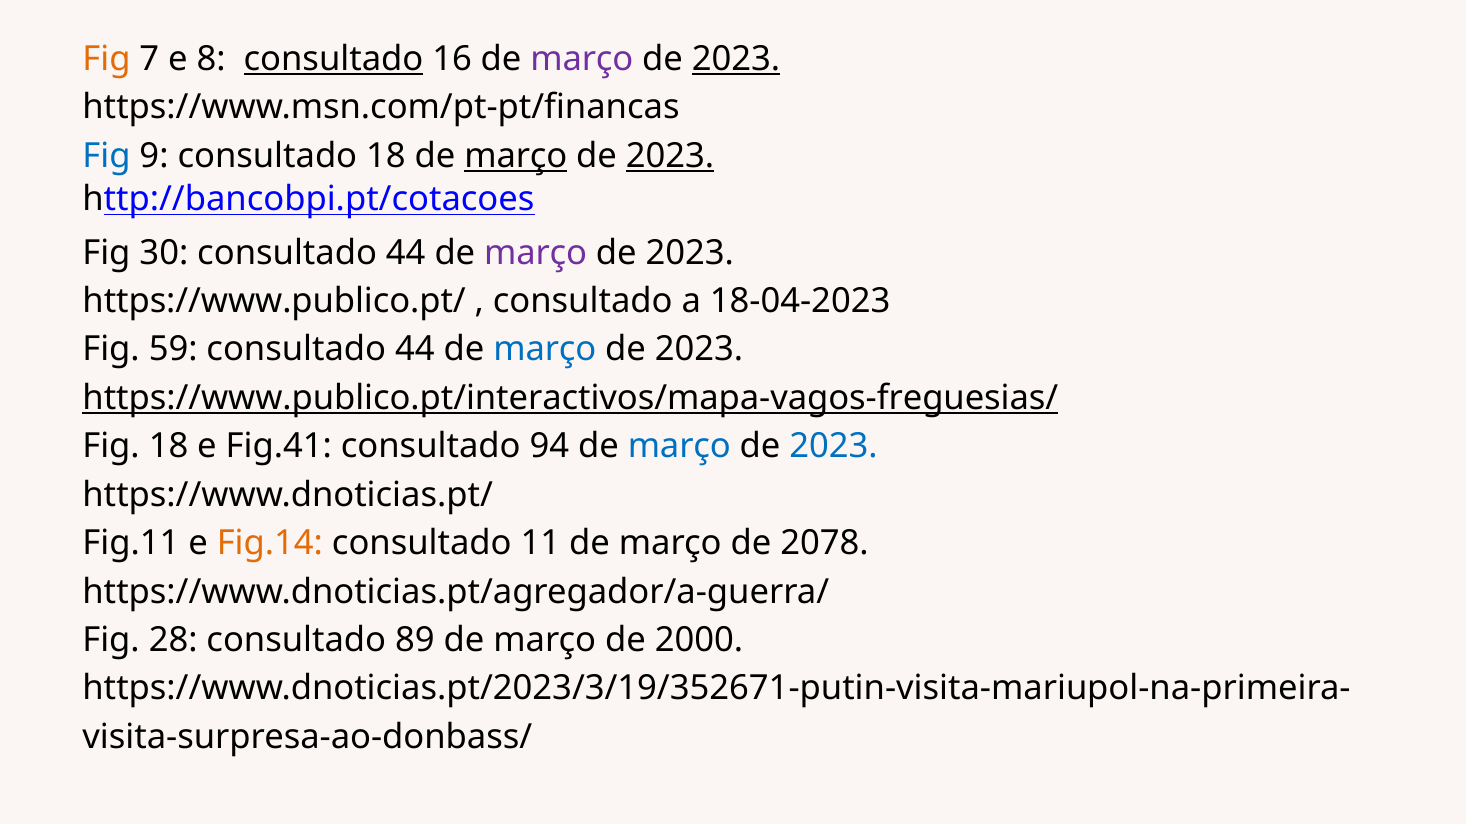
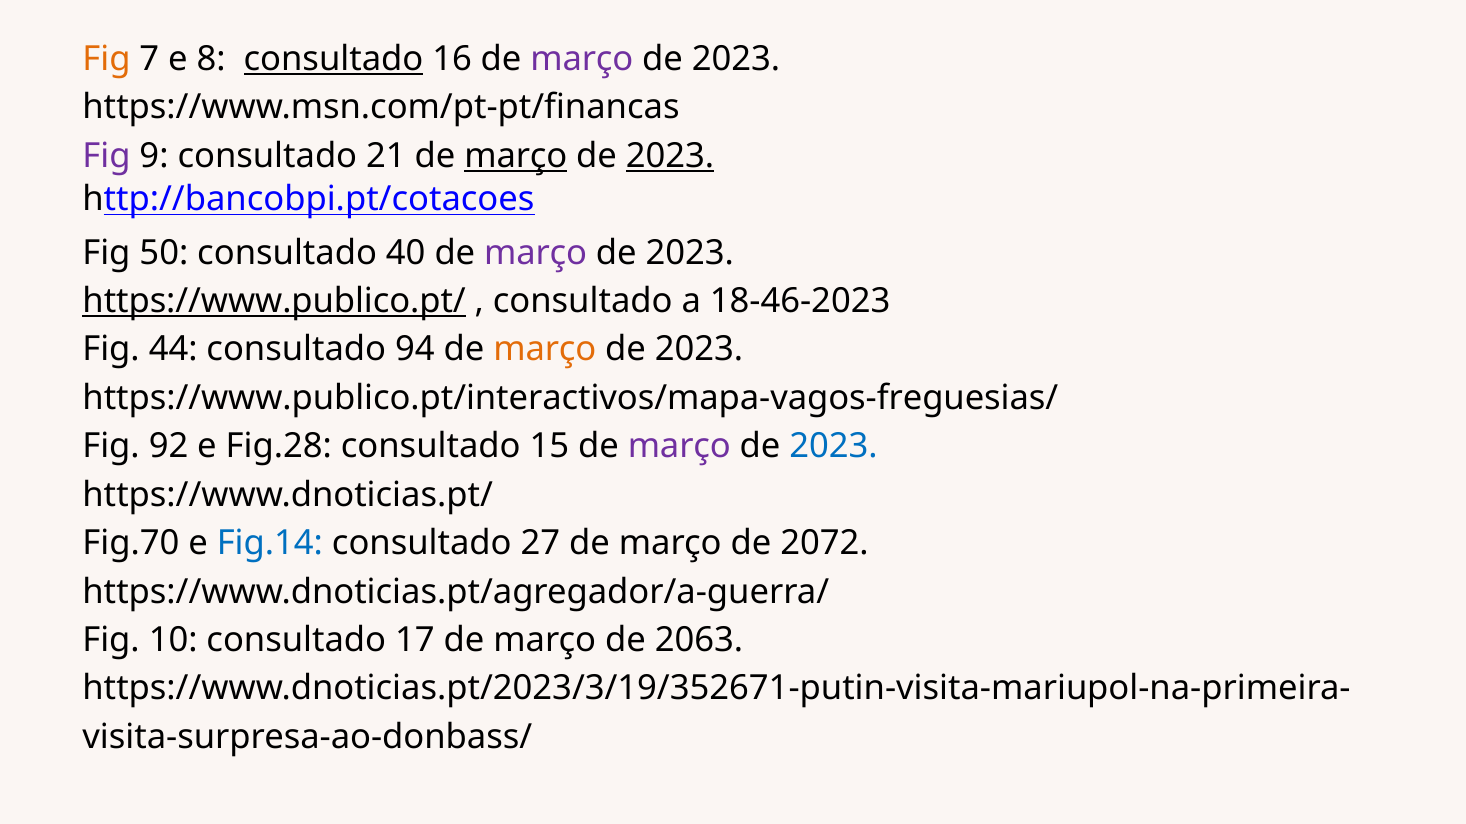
2023 at (736, 59) underline: present -> none
Fig at (107, 156) colour: blue -> purple
consultado 18: 18 -> 21
30: 30 -> 50
44 at (406, 253): 44 -> 40
https://www.publico.pt/ underline: none -> present
18-04-2023: 18-04-2023 -> 18-46-2023
59: 59 -> 44
44 at (415, 350): 44 -> 94
março at (545, 350) colour: blue -> orange
https://www.publico.pt/interactivos/mapa-vagos-freguesias/ underline: present -> none
Fig 18: 18 -> 92
Fig.41: Fig.41 -> Fig.28
94: 94 -> 15
março at (679, 447) colour: blue -> purple
Fig.11: Fig.11 -> Fig.70
Fig.14 colour: orange -> blue
11: 11 -> 27
2078: 2078 -> 2072
28: 28 -> 10
89: 89 -> 17
2000: 2000 -> 2063
